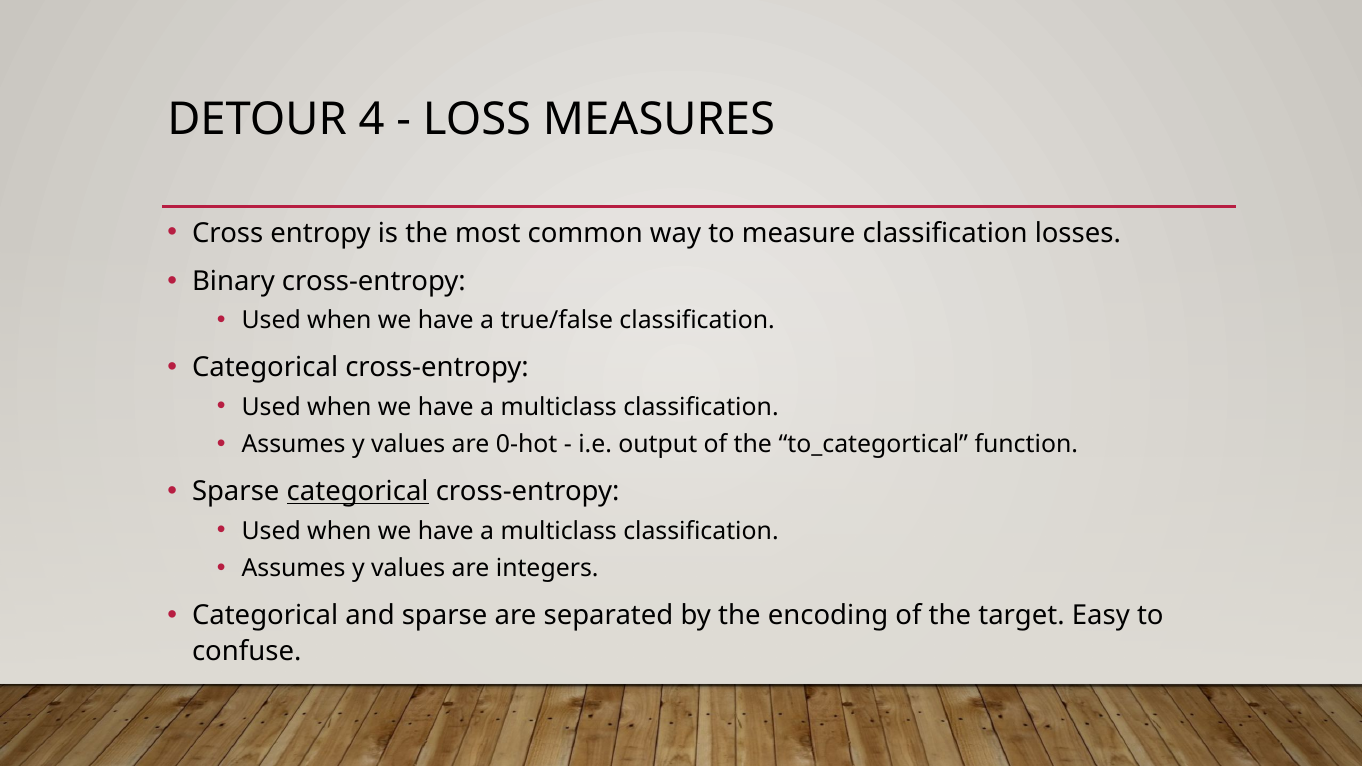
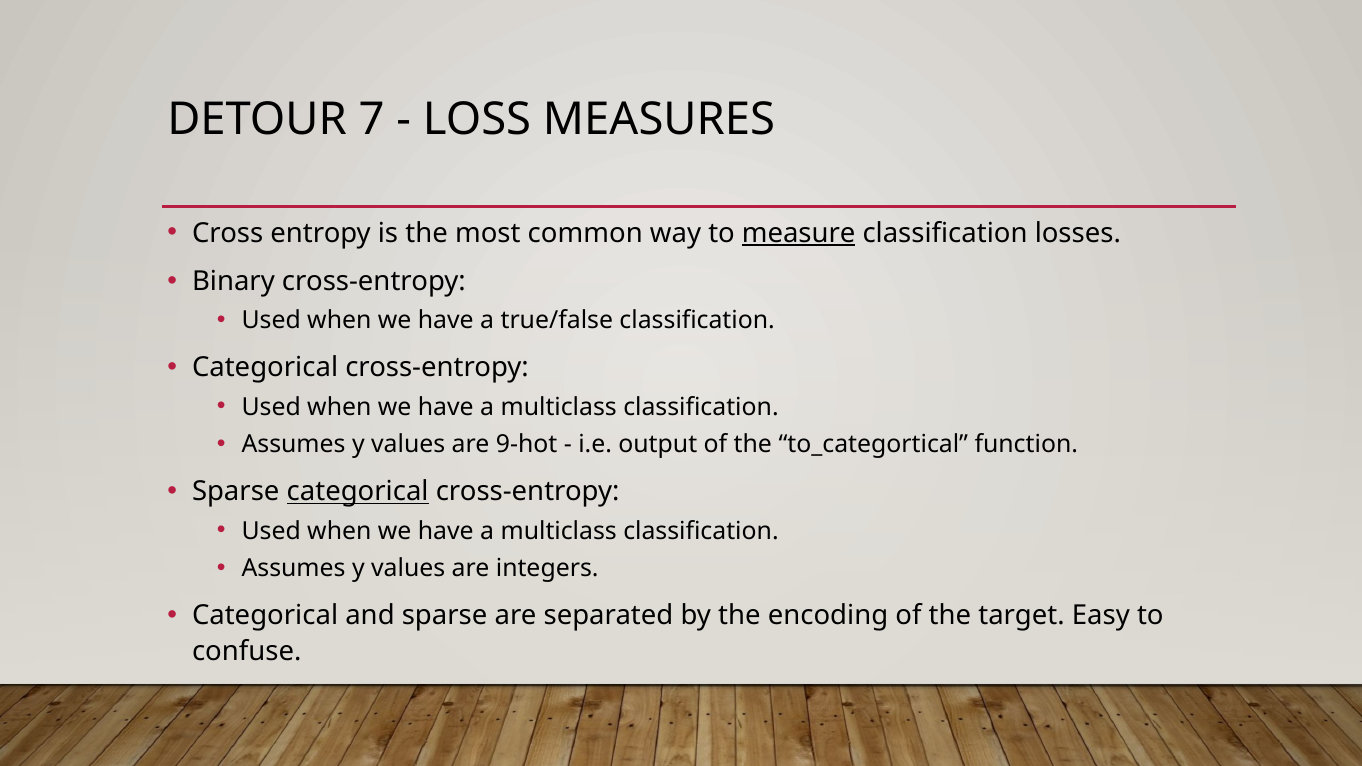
4: 4 -> 7
measure underline: none -> present
0-hot: 0-hot -> 9-hot
